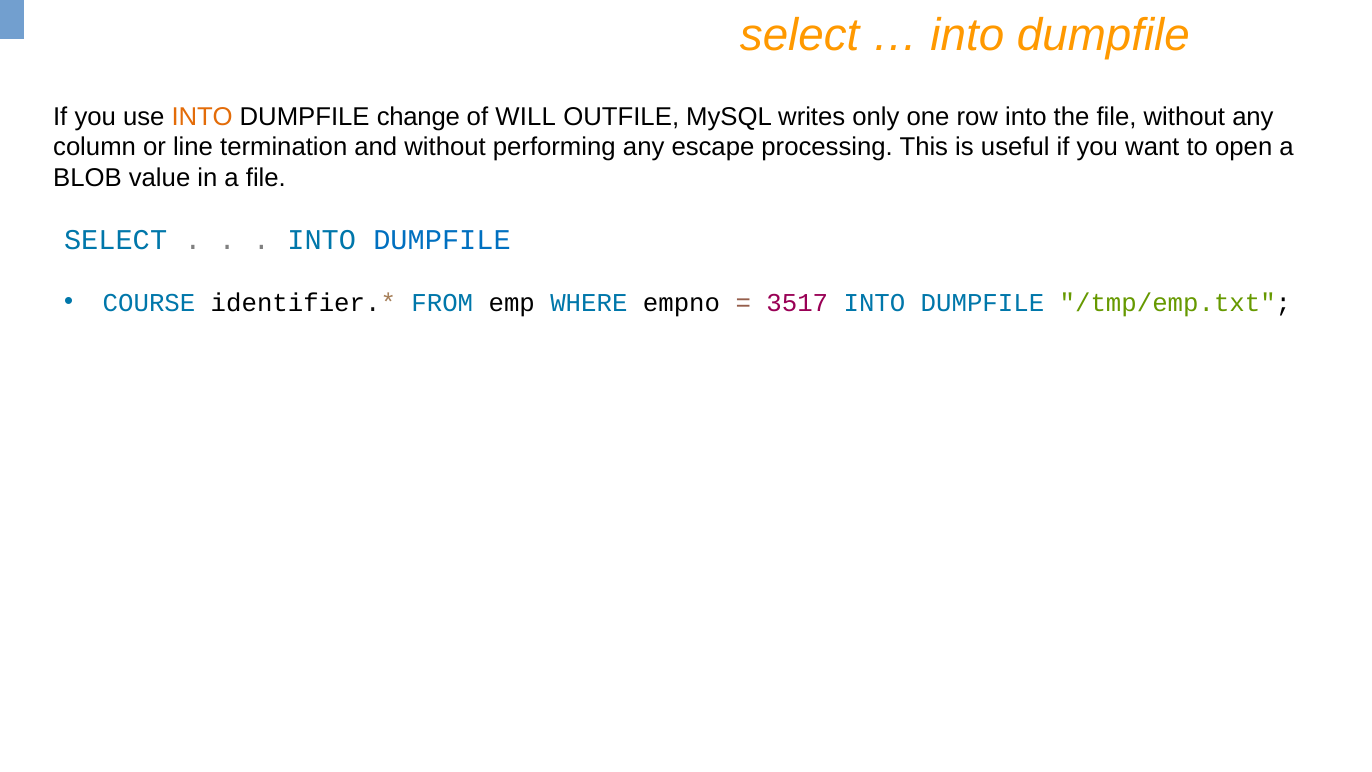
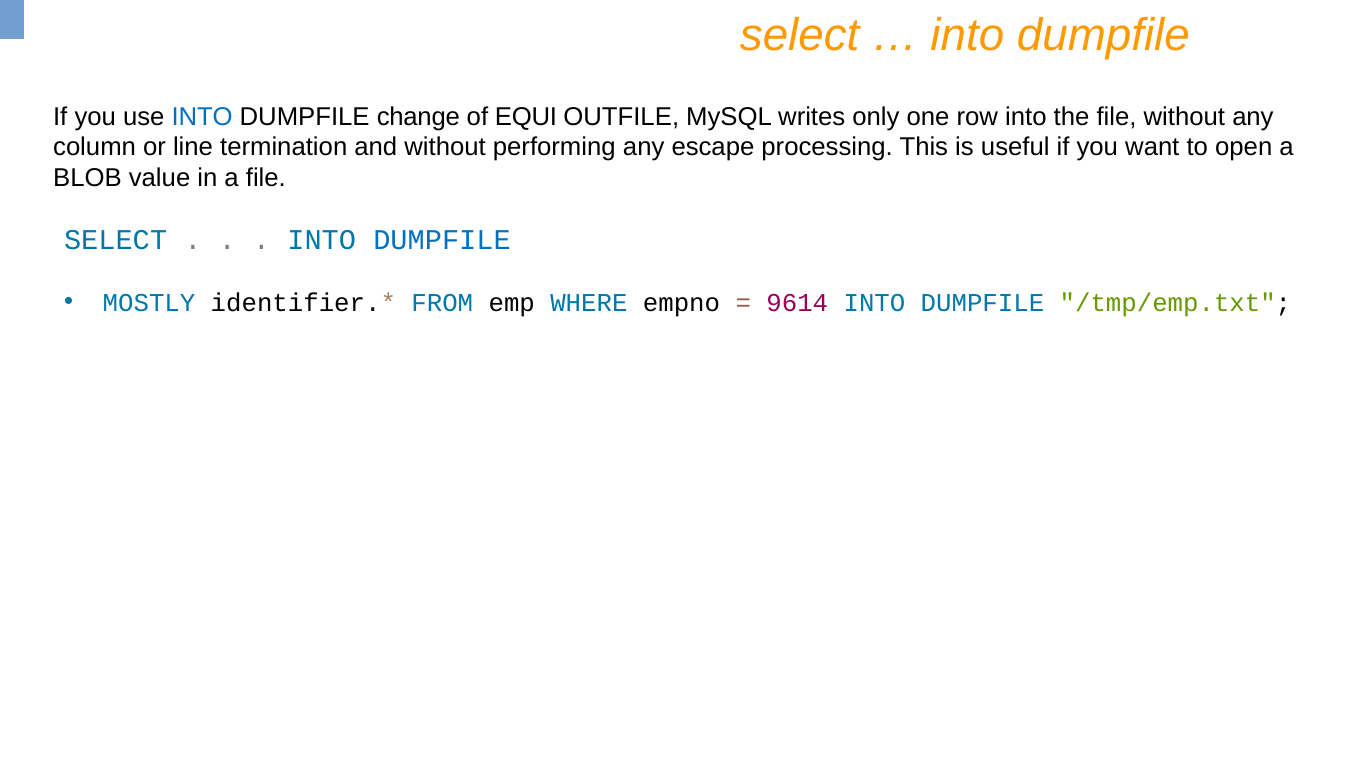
INTO at (202, 117) colour: orange -> blue
WILL: WILL -> EQUI
COURSE: COURSE -> MOSTLY
3517: 3517 -> 9614
